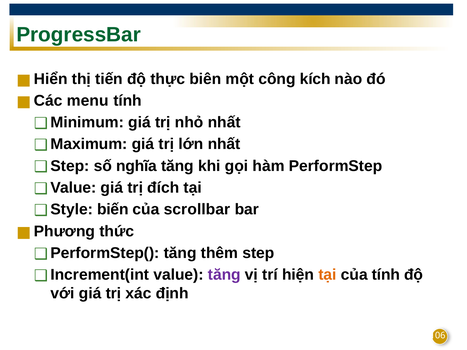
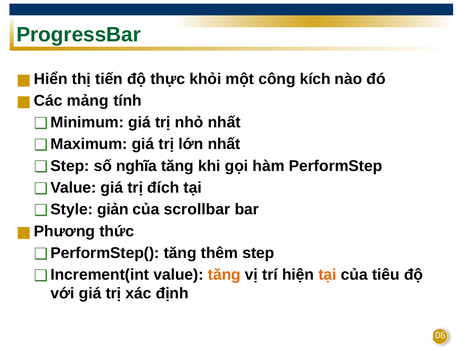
biên: biên -> khỏi
menu: menu -> mảng
biến: biến -> giản
tăng at (224, 275) colour: purple -> orange
của tính: tính -> tiêu
